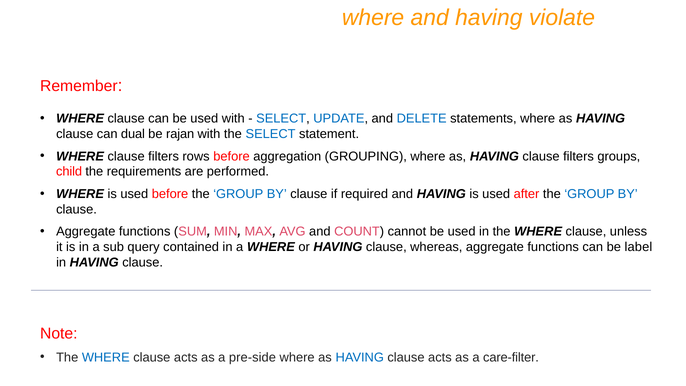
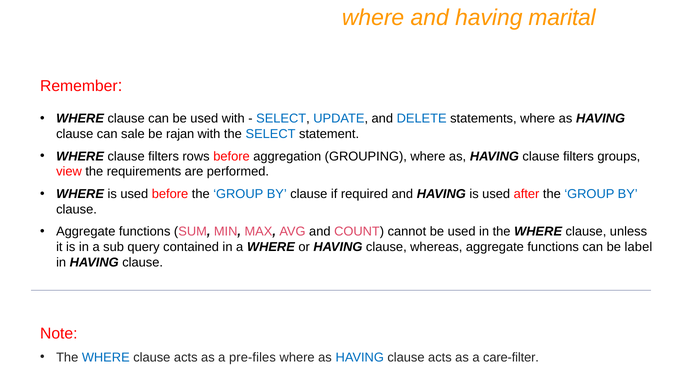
violate: violate -> marital
dual: dual -> sale
child: child -> view
pre-side: pre-side -> pre-files
